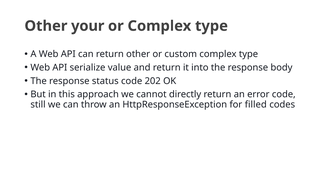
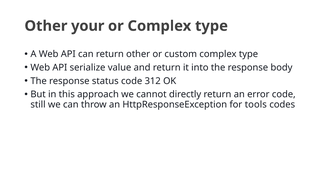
202: 202 -> 312
filled: filled -> tools
